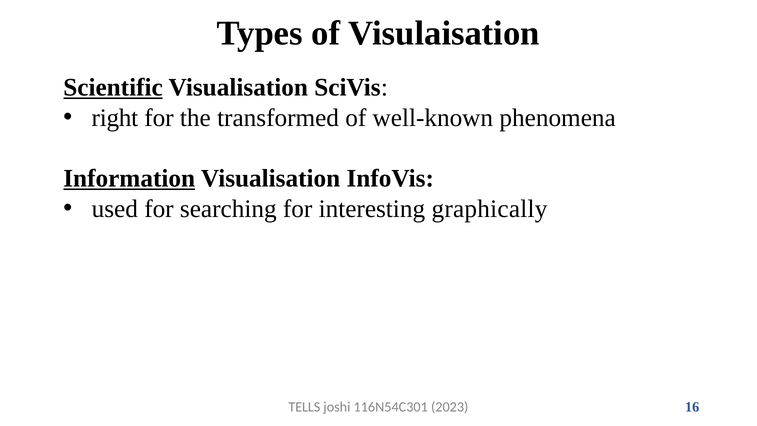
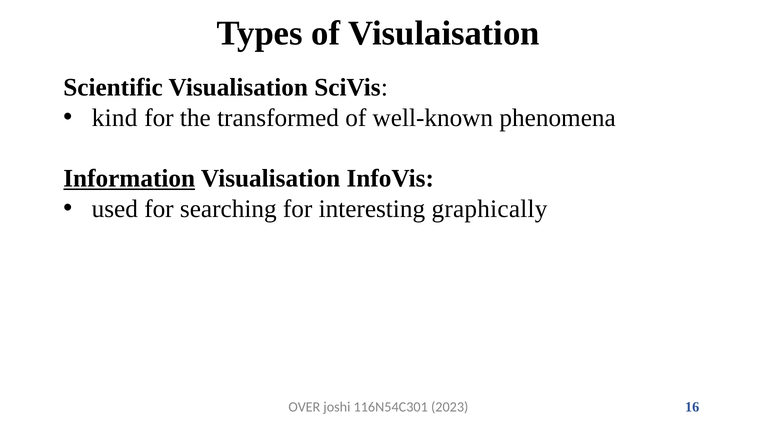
Scientific underline: present -> none
right: right -> kind
TELLS: TELLS -> OVER
